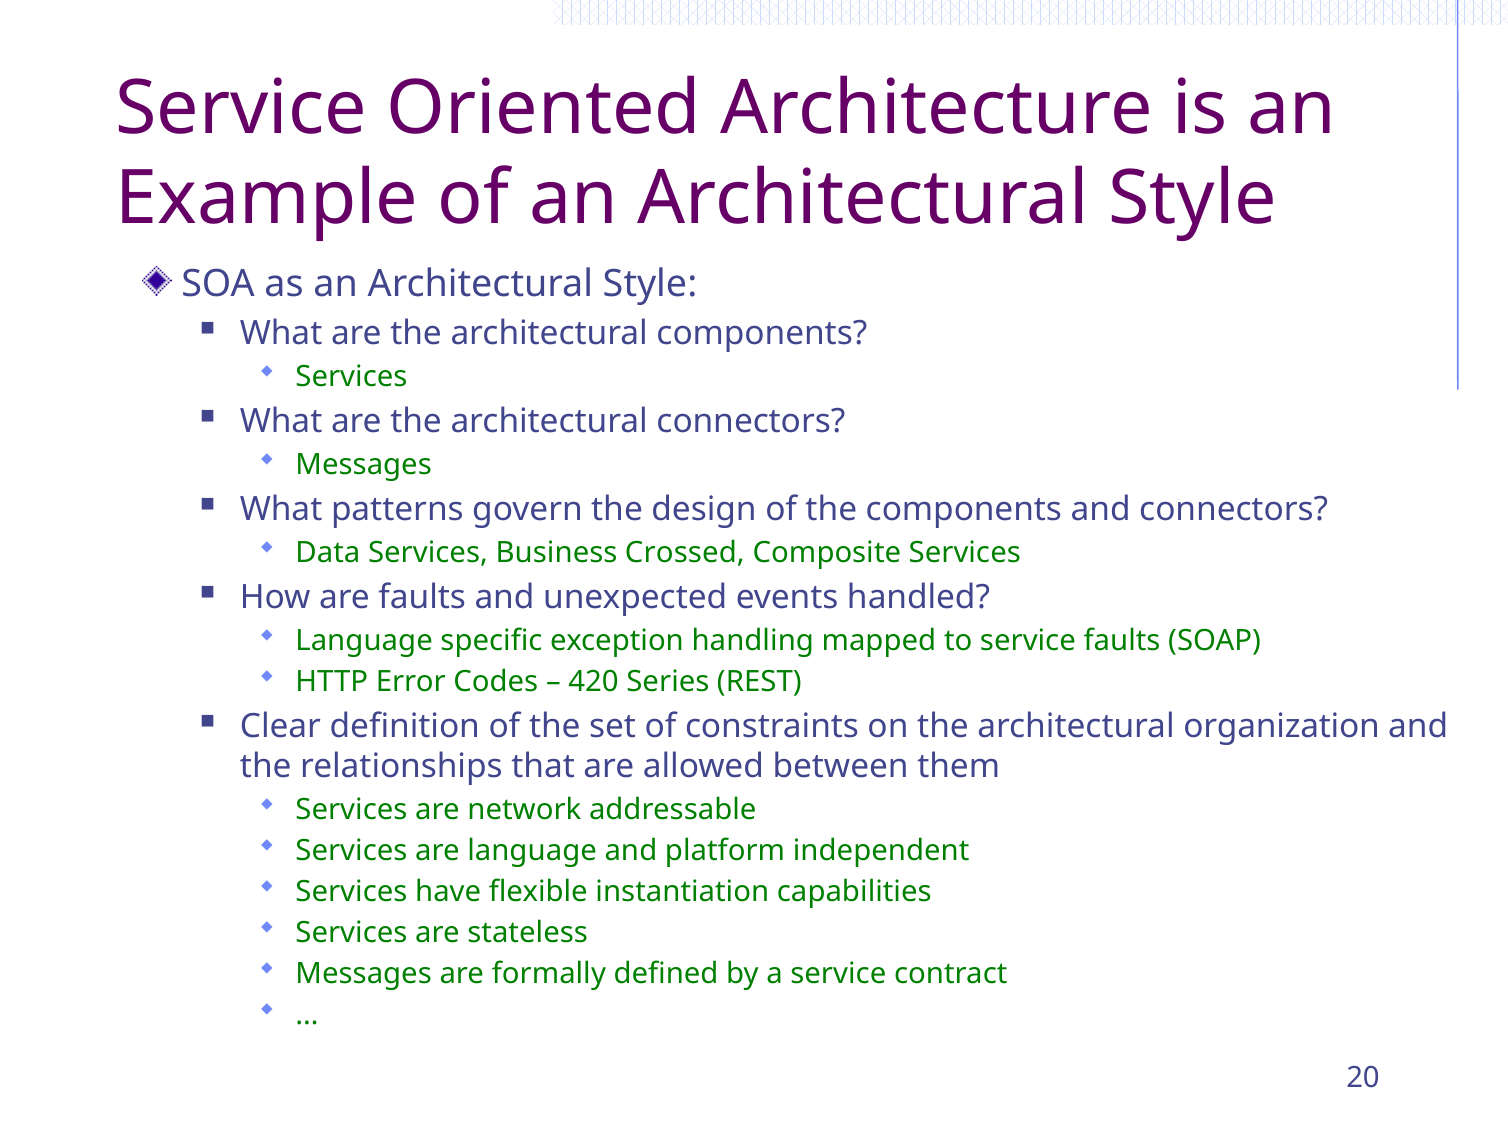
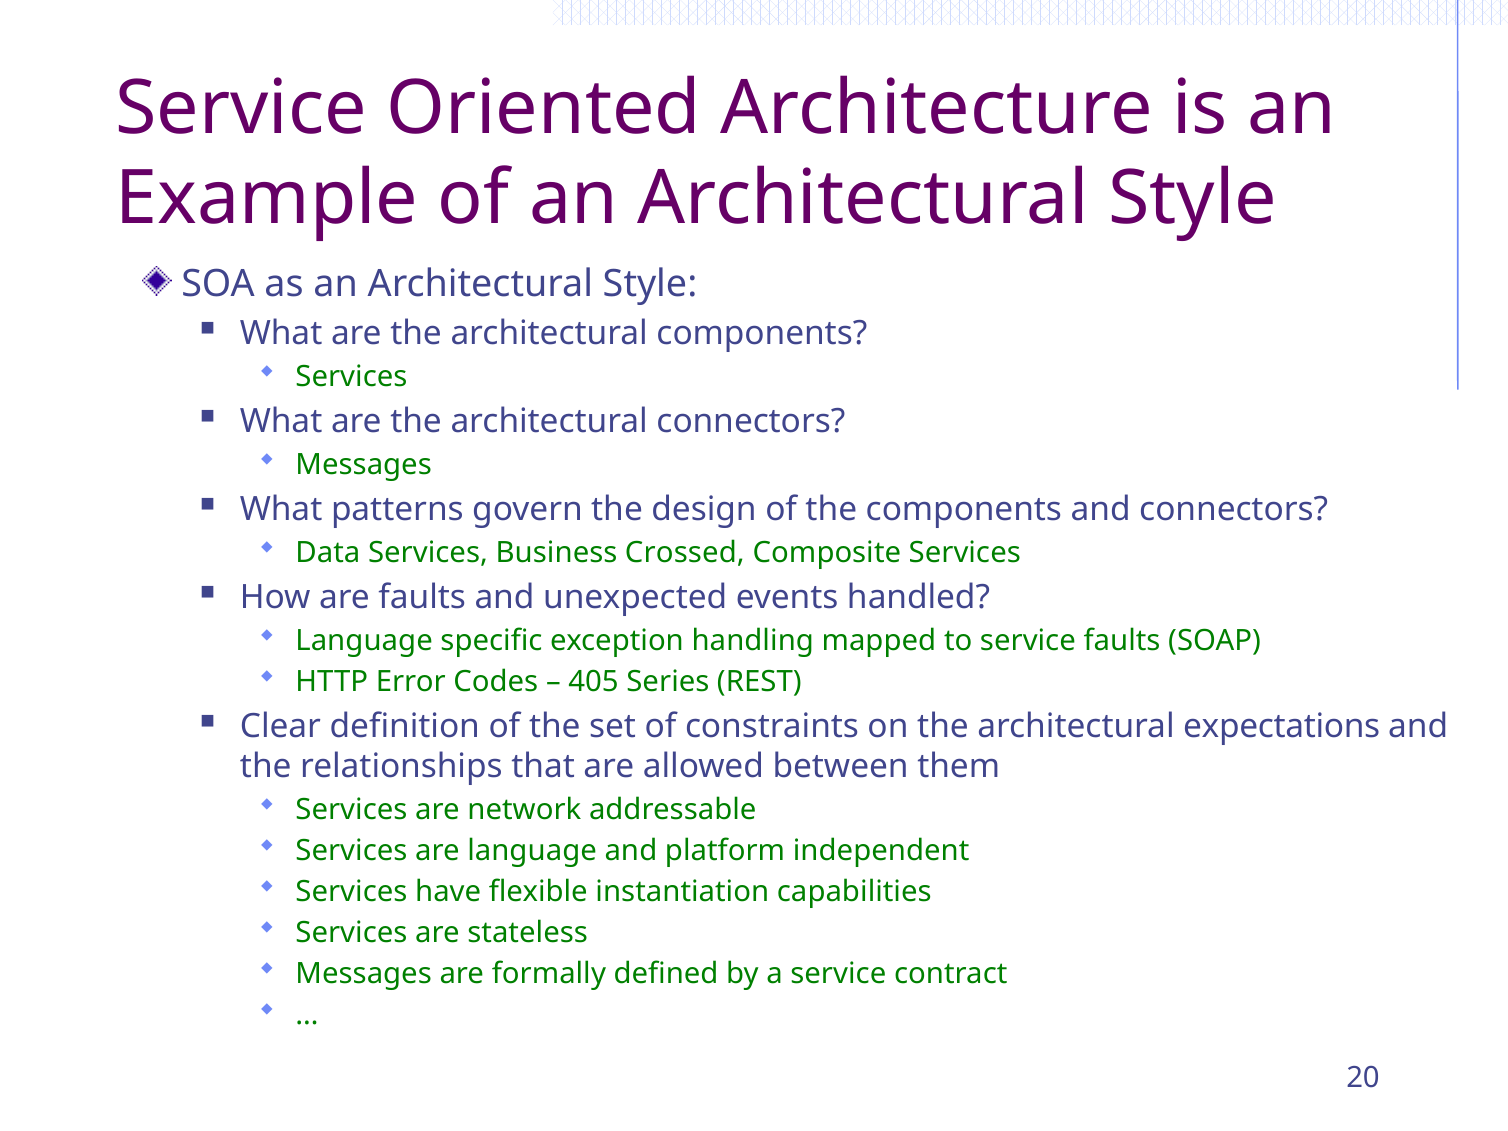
420: 420 -> 405
organization: organization -> expectations
